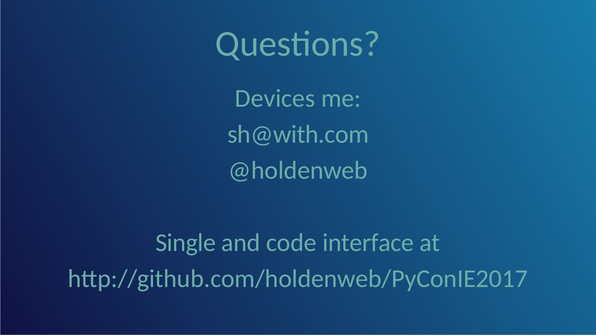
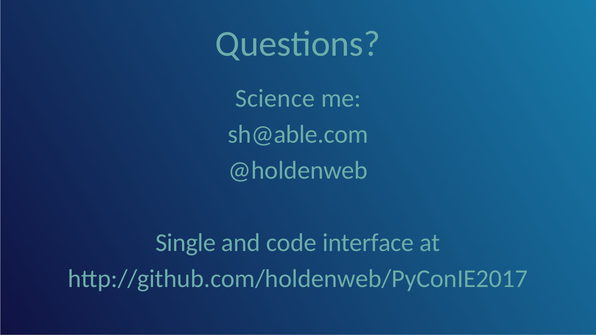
Devices: Devices -> Science
sh@with.com: sh@with.com -> sh@able.com
